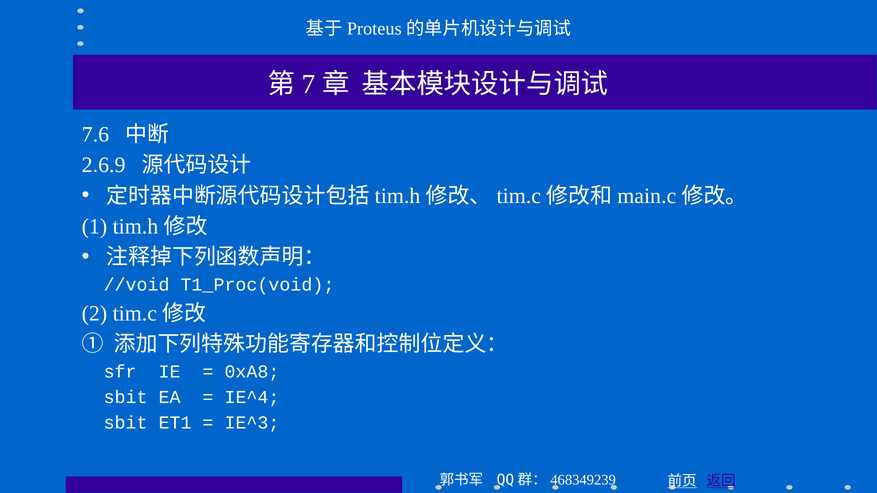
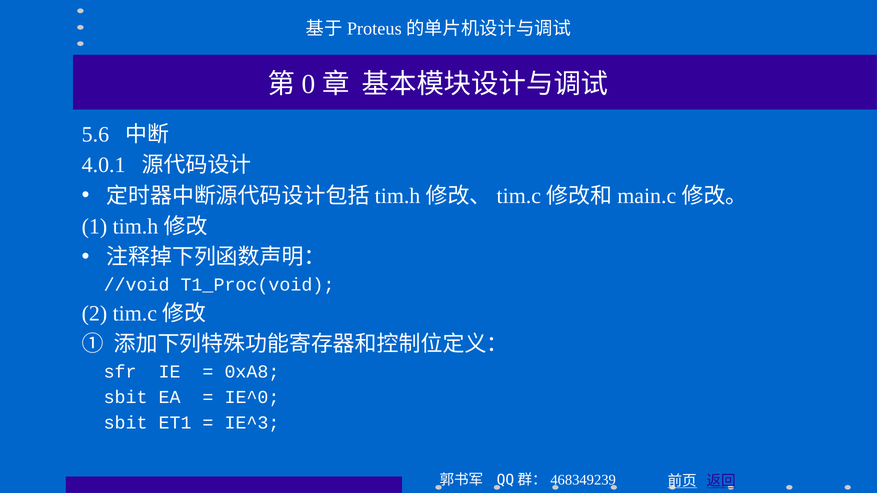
7: 7 -> 0
7.6: 7.6 -> 5.6
2.6.9: 2.6.9 -> 4.0.1
IE^4: IE^4 -> IE^0
